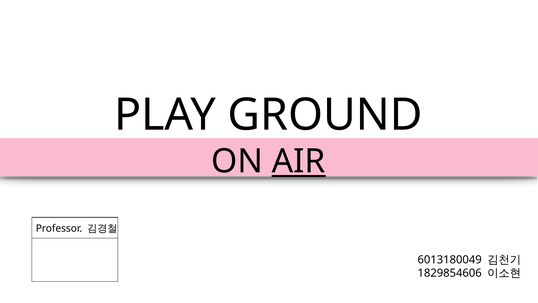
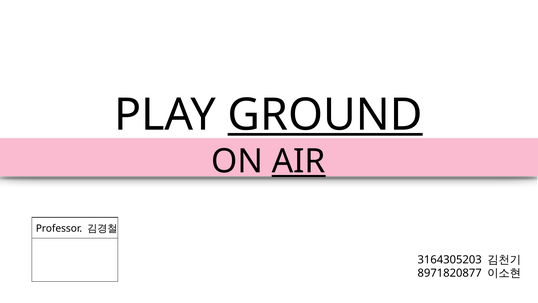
GROUND underline: none -> present
6013180049: 6013180049 -> 3164305203
1829854606: 1829854606 -> 8971820877
